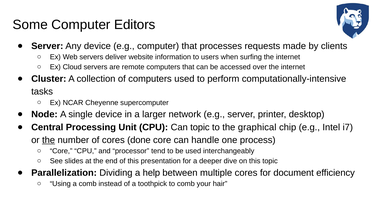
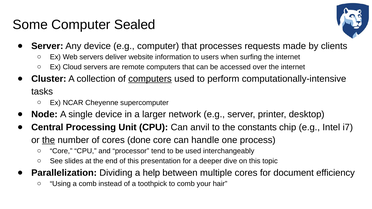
Editors: Editors -> Sealed
computers at (150, 79) underline: none -> present
Can topic: topic -> anvil
graphical: graphical -> constants
